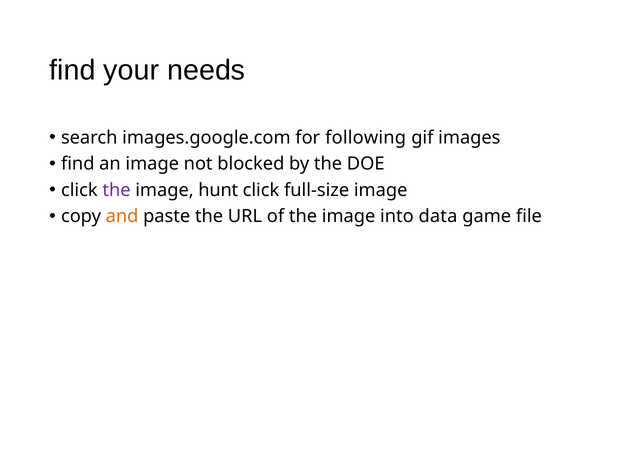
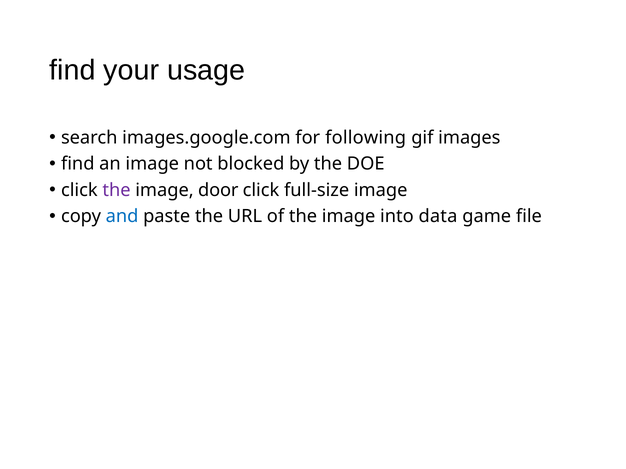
needs: needs -> usage
hunt: hunt -> door
and colour: orange -> blue
